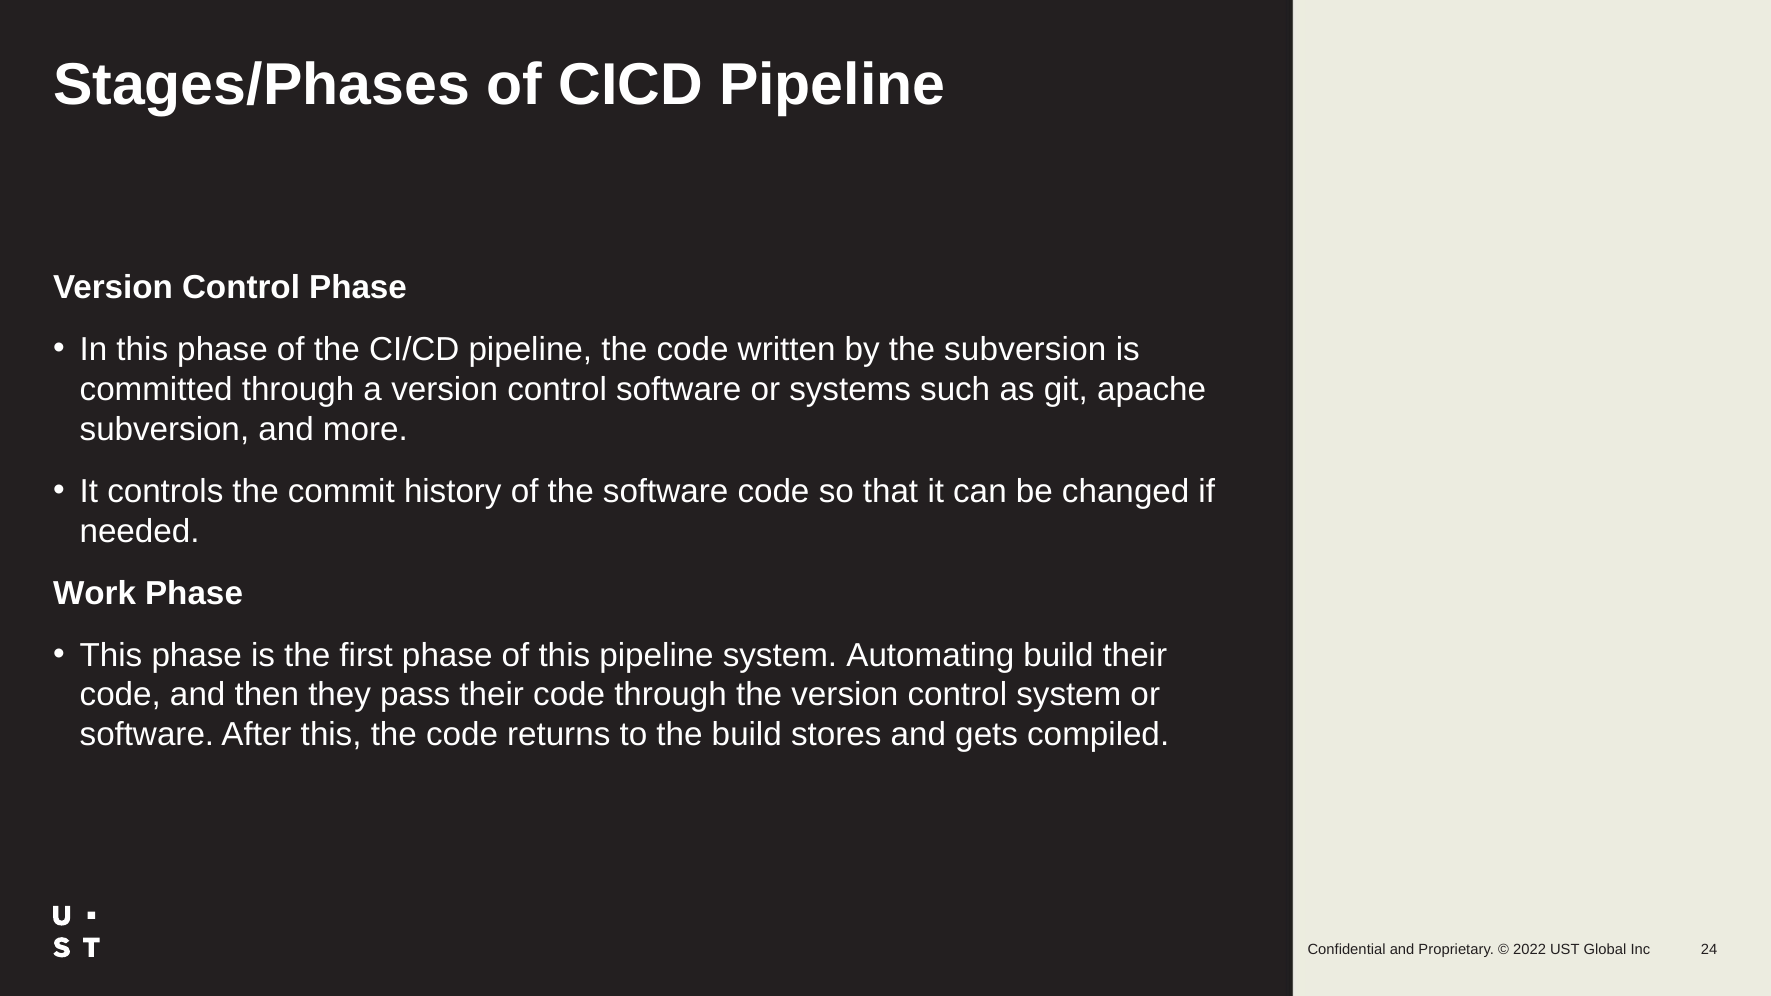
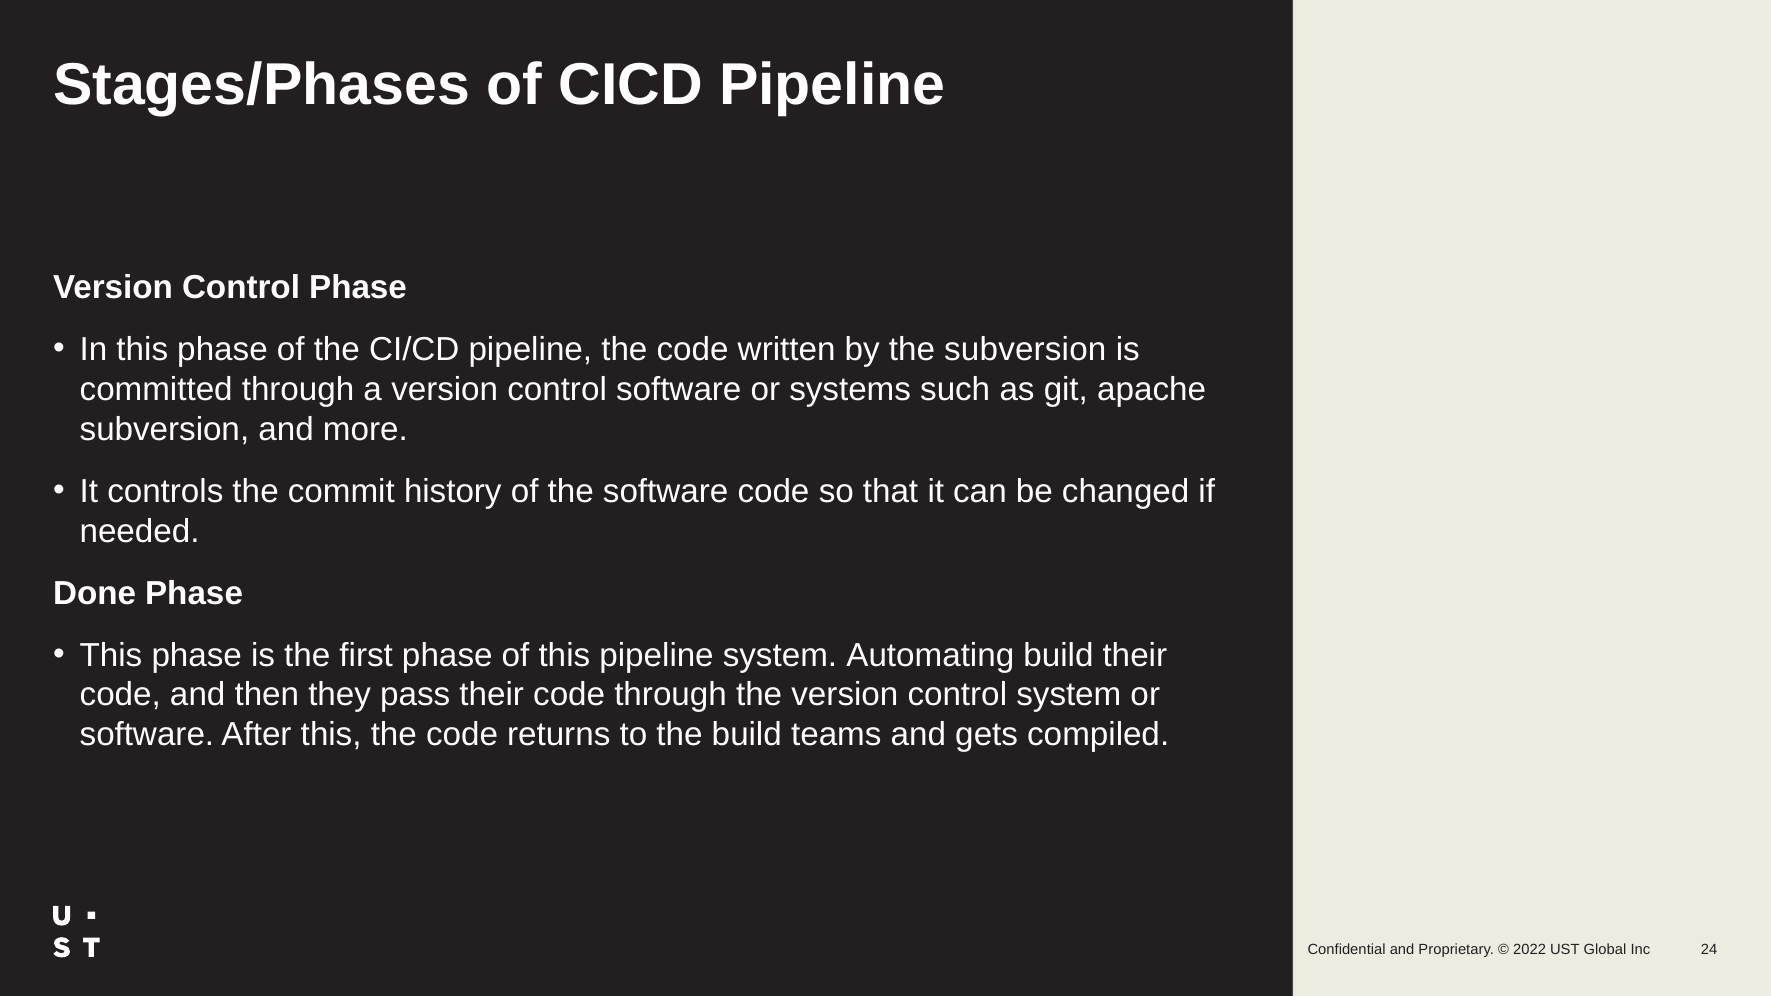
Work: Work -> Done
stores: stores -> teams
